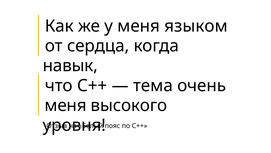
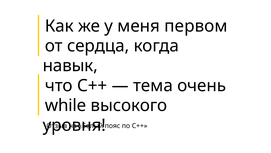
языком: языком -> первом
меня at (66, 105): меня -> while
